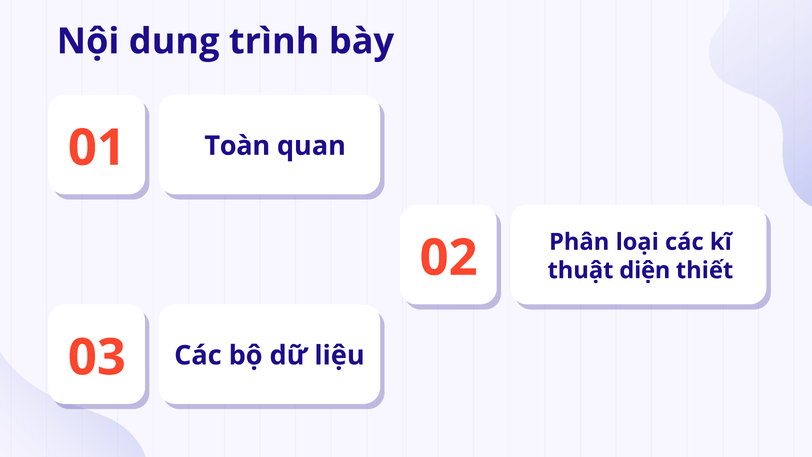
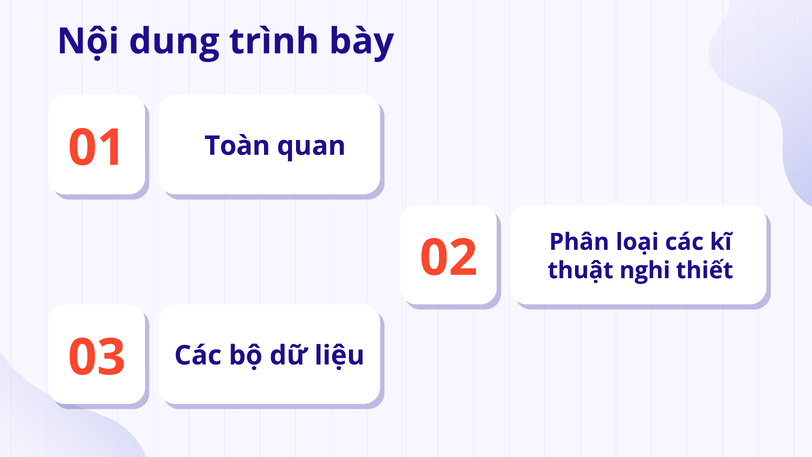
diện: diện -> nghi
